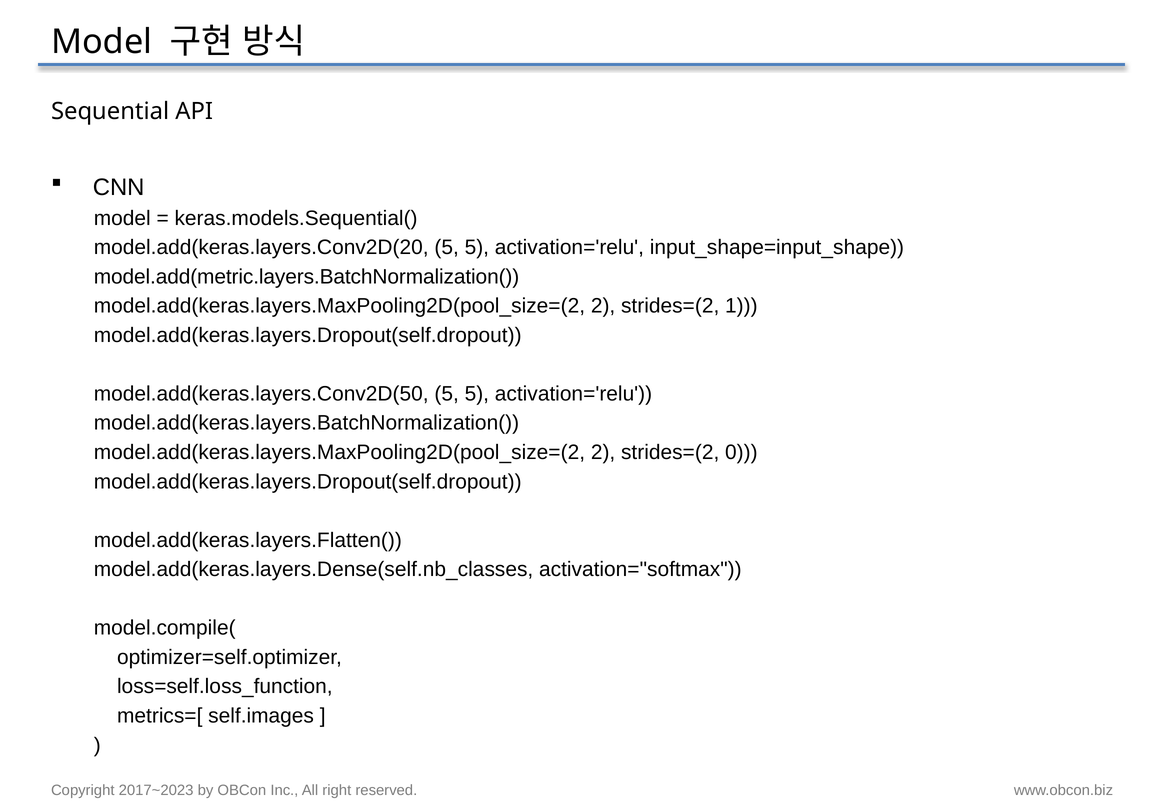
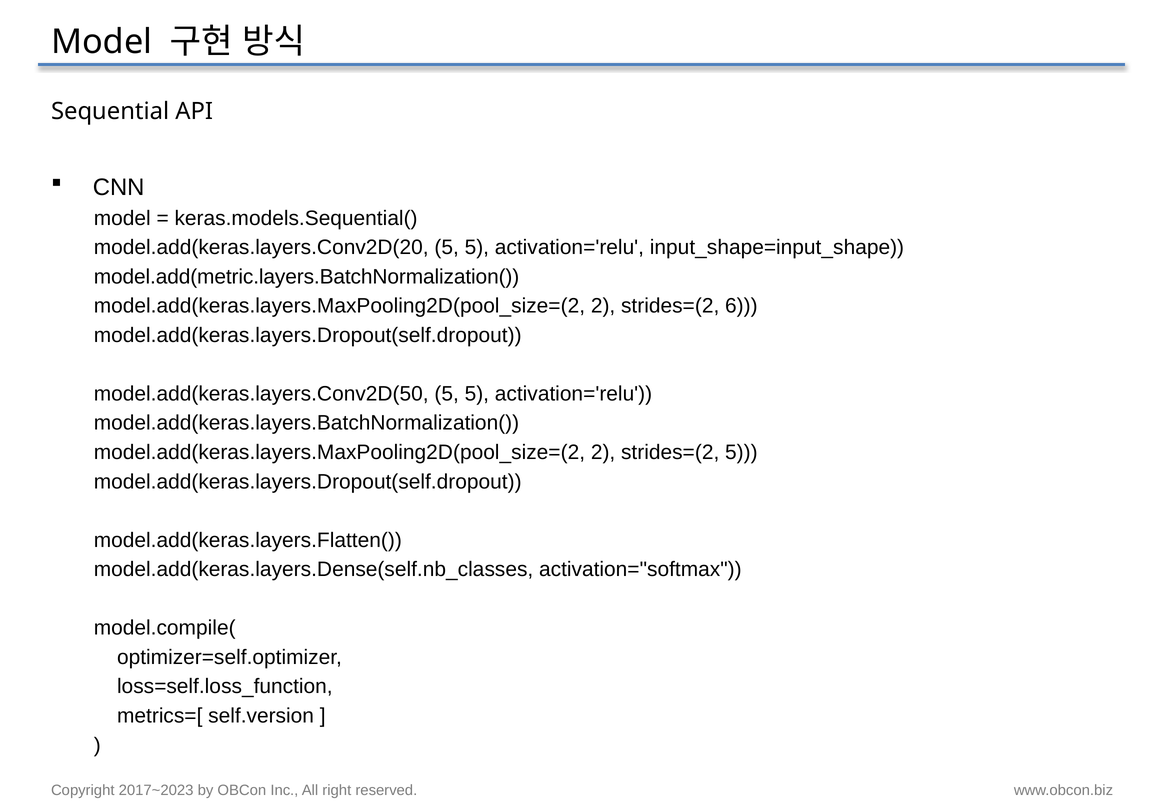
1: 1 -> 6
strides=(2 0: 0 -> 5
self.images: self.images -> self.version
